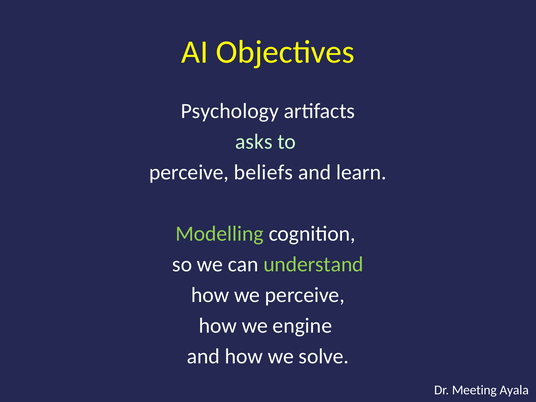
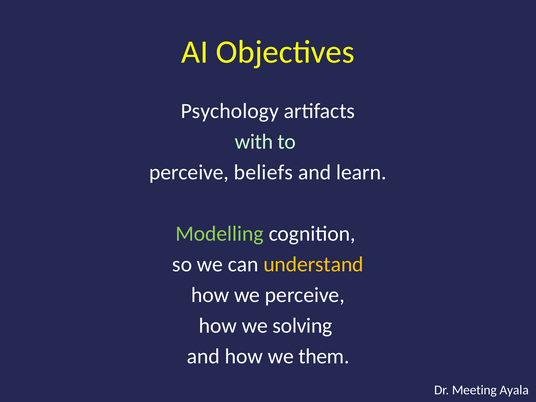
asks: asks -> with
understand colour: light green -> yellow
engine: engine -> solving
solve: solve -> them
